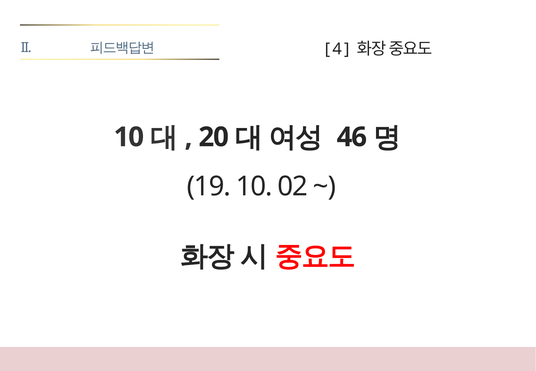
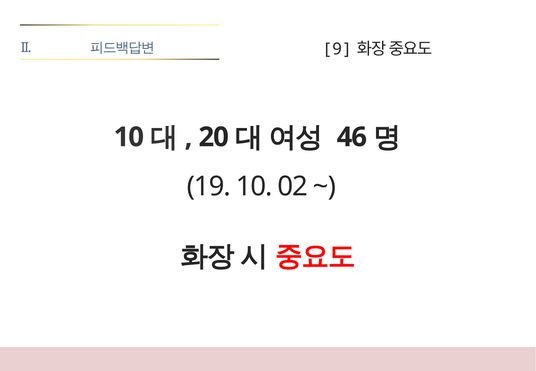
4: 4 -> 9
